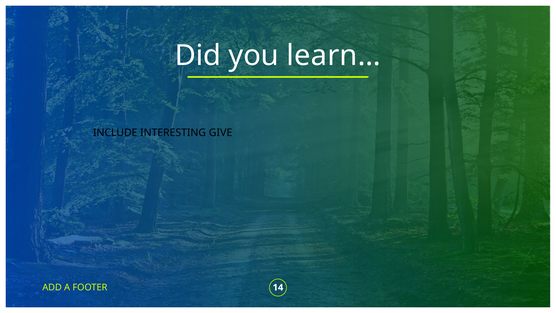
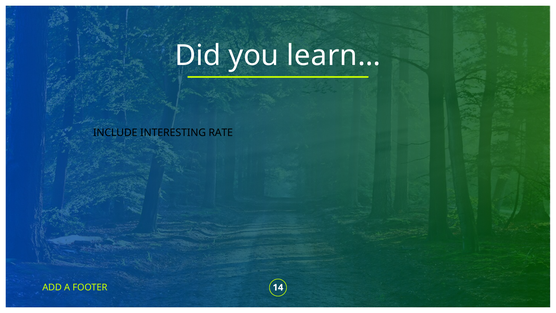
GIVE: GIVE -> RATE
